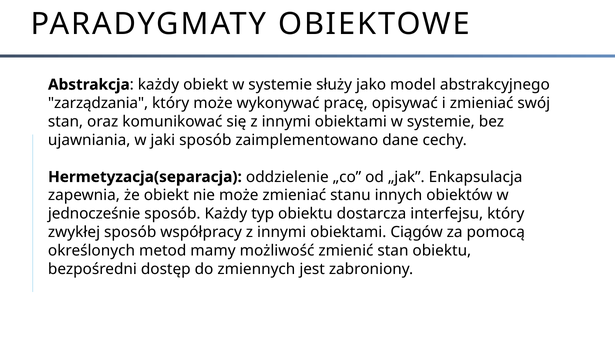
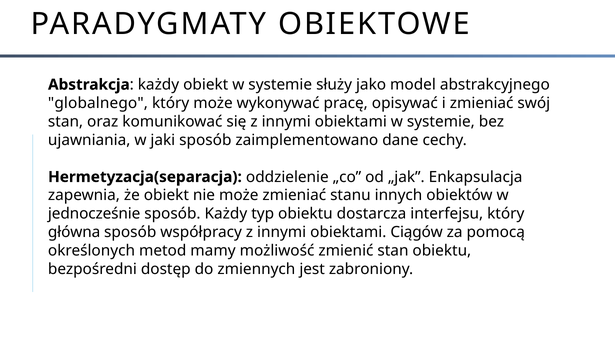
zarządzania: zarządzania -> globalnego
zwykłej: zwykłej -> główna
